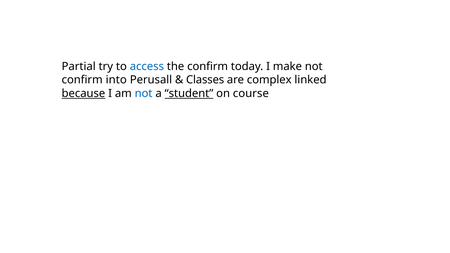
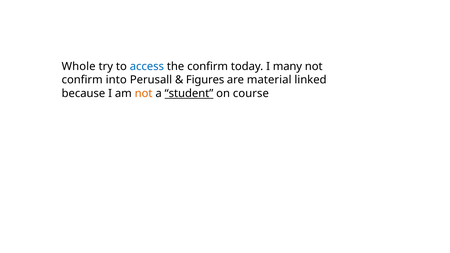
Partial: Partial -> Whole
make: make -> many
Classes: Classes -> Figures
complex: complex -> material
because underline: present -> none
not at (144, 93) colour: blue -> orange
